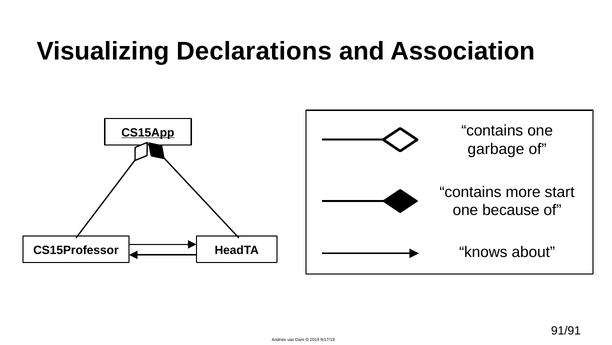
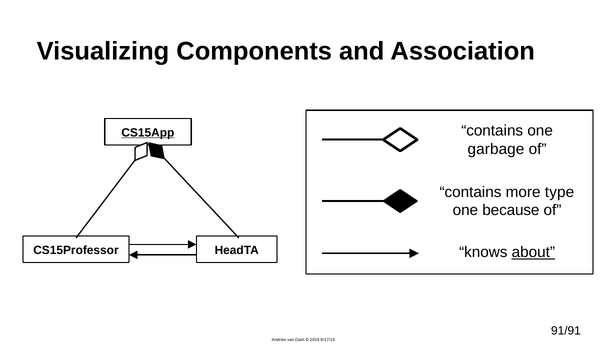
Declarations: Declarations -> Components
start: start -> type
about underline: none -> present
